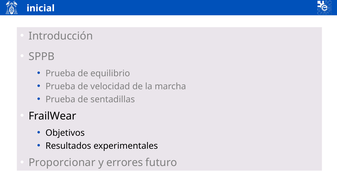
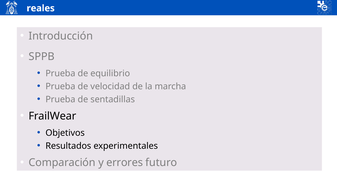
inicial: inicial -> reales
Proporcionar: Proporcionar -> Comparación
